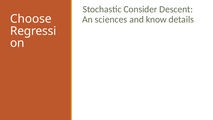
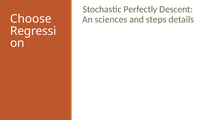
Consider: Consider -> Perfectly
know: know -> steps
